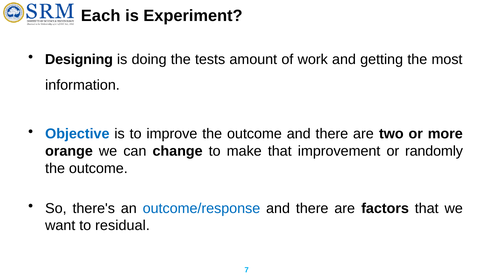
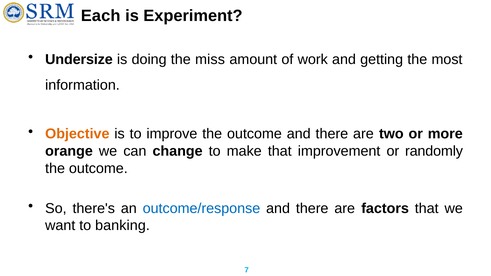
Designing: Designing -> Undersize
tests: tests -> miss
Objective colour: blue -> orange
residual: residual -> banking
